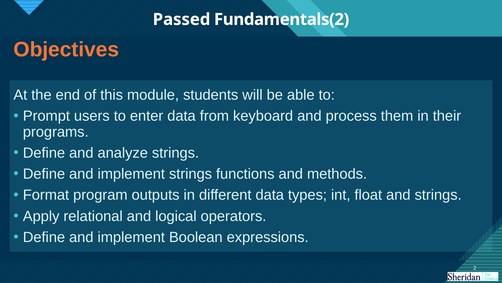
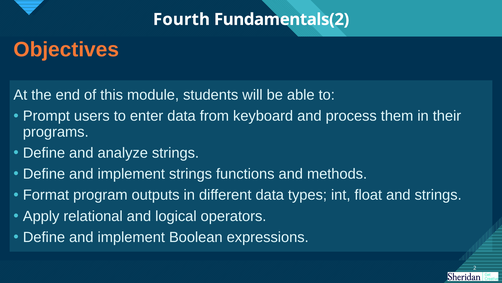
Passed: Passed -> Fourth
